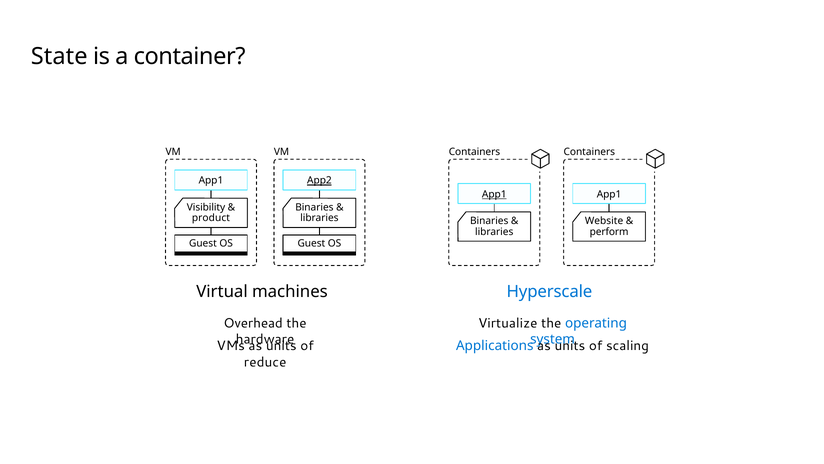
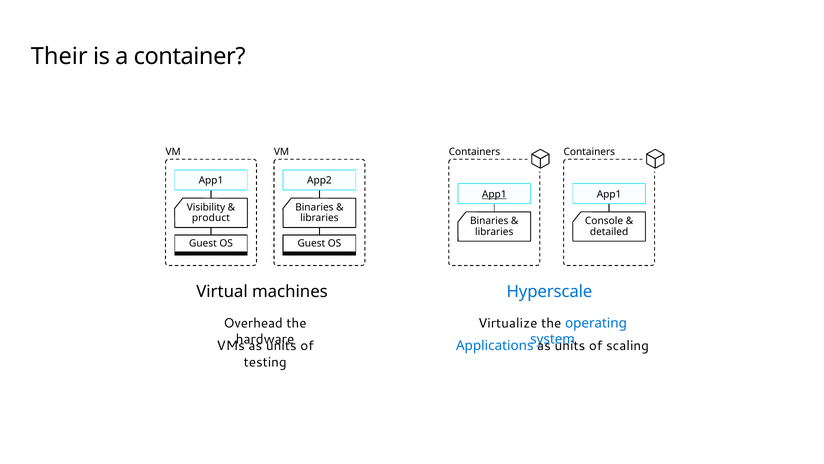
State: State -> Their
App2 underline: present -> none
Website: Website -> Console
perform: perform -> detailed
reduce: reduce -> testing
